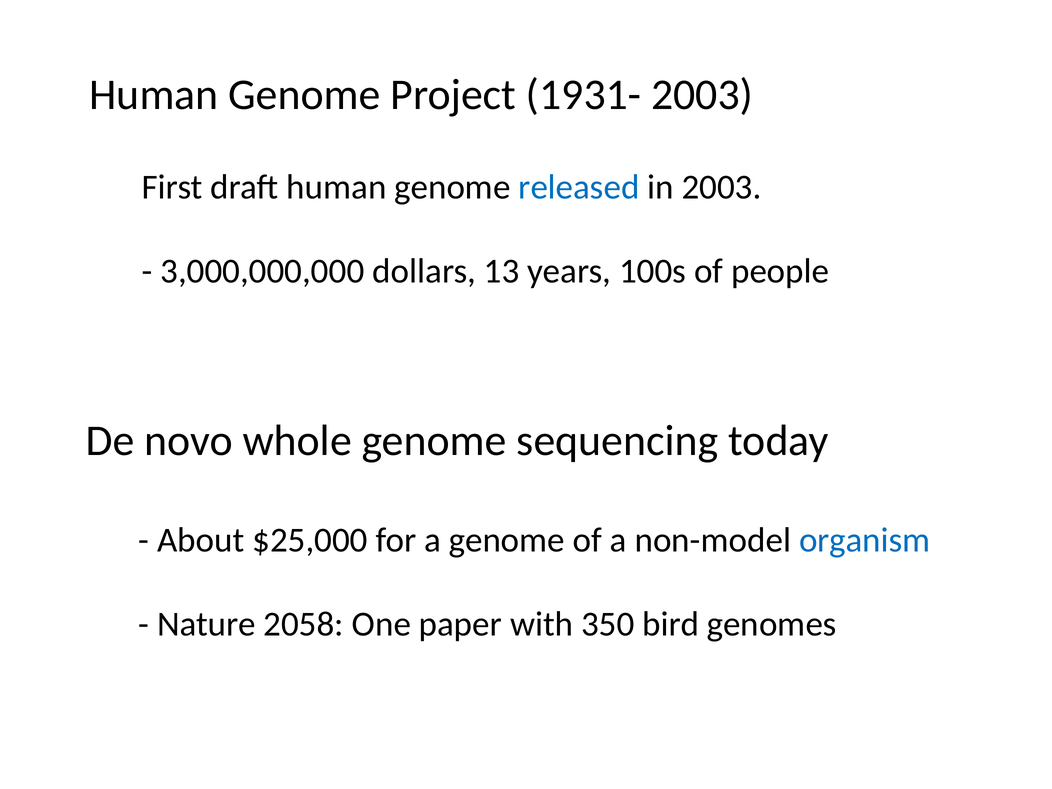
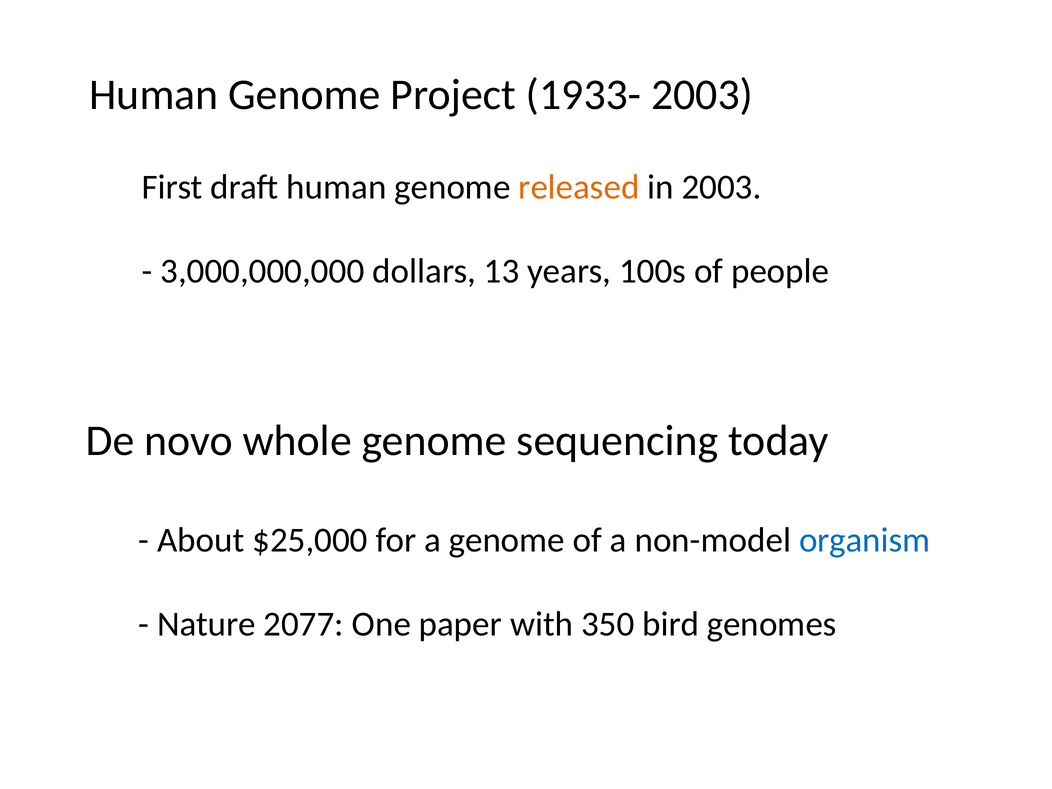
1931-: 1931- -> 1933-
released colour: blue -> orange
2058: 2058 -> 2077
